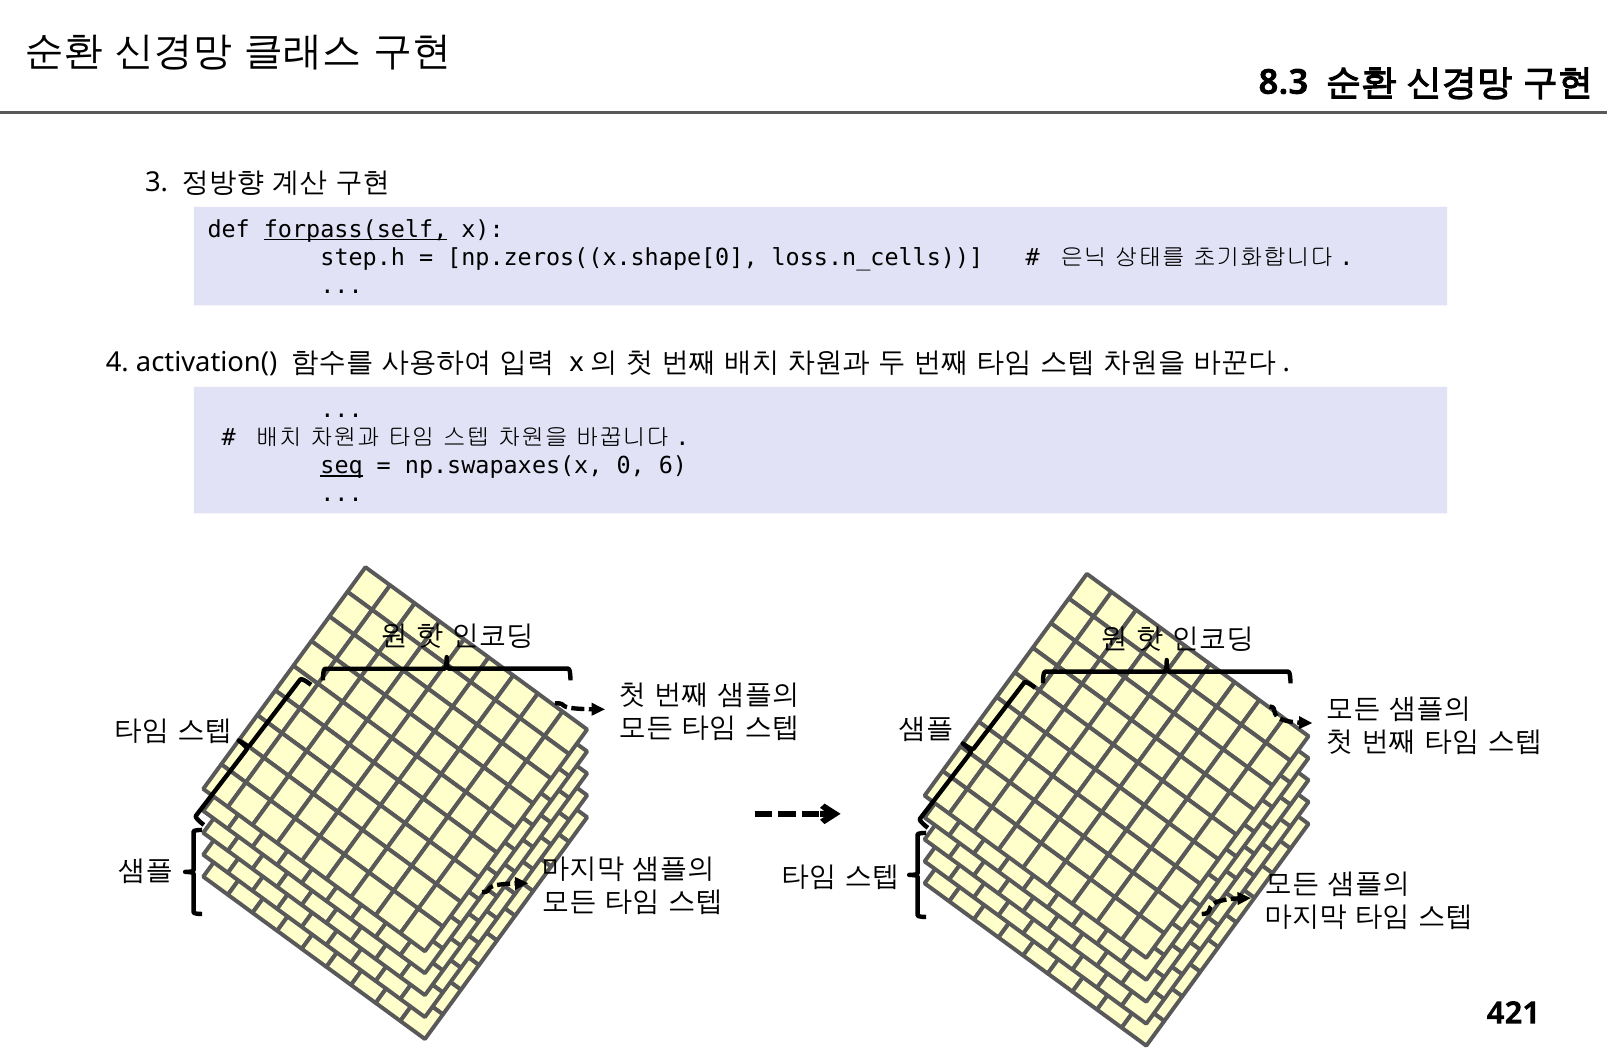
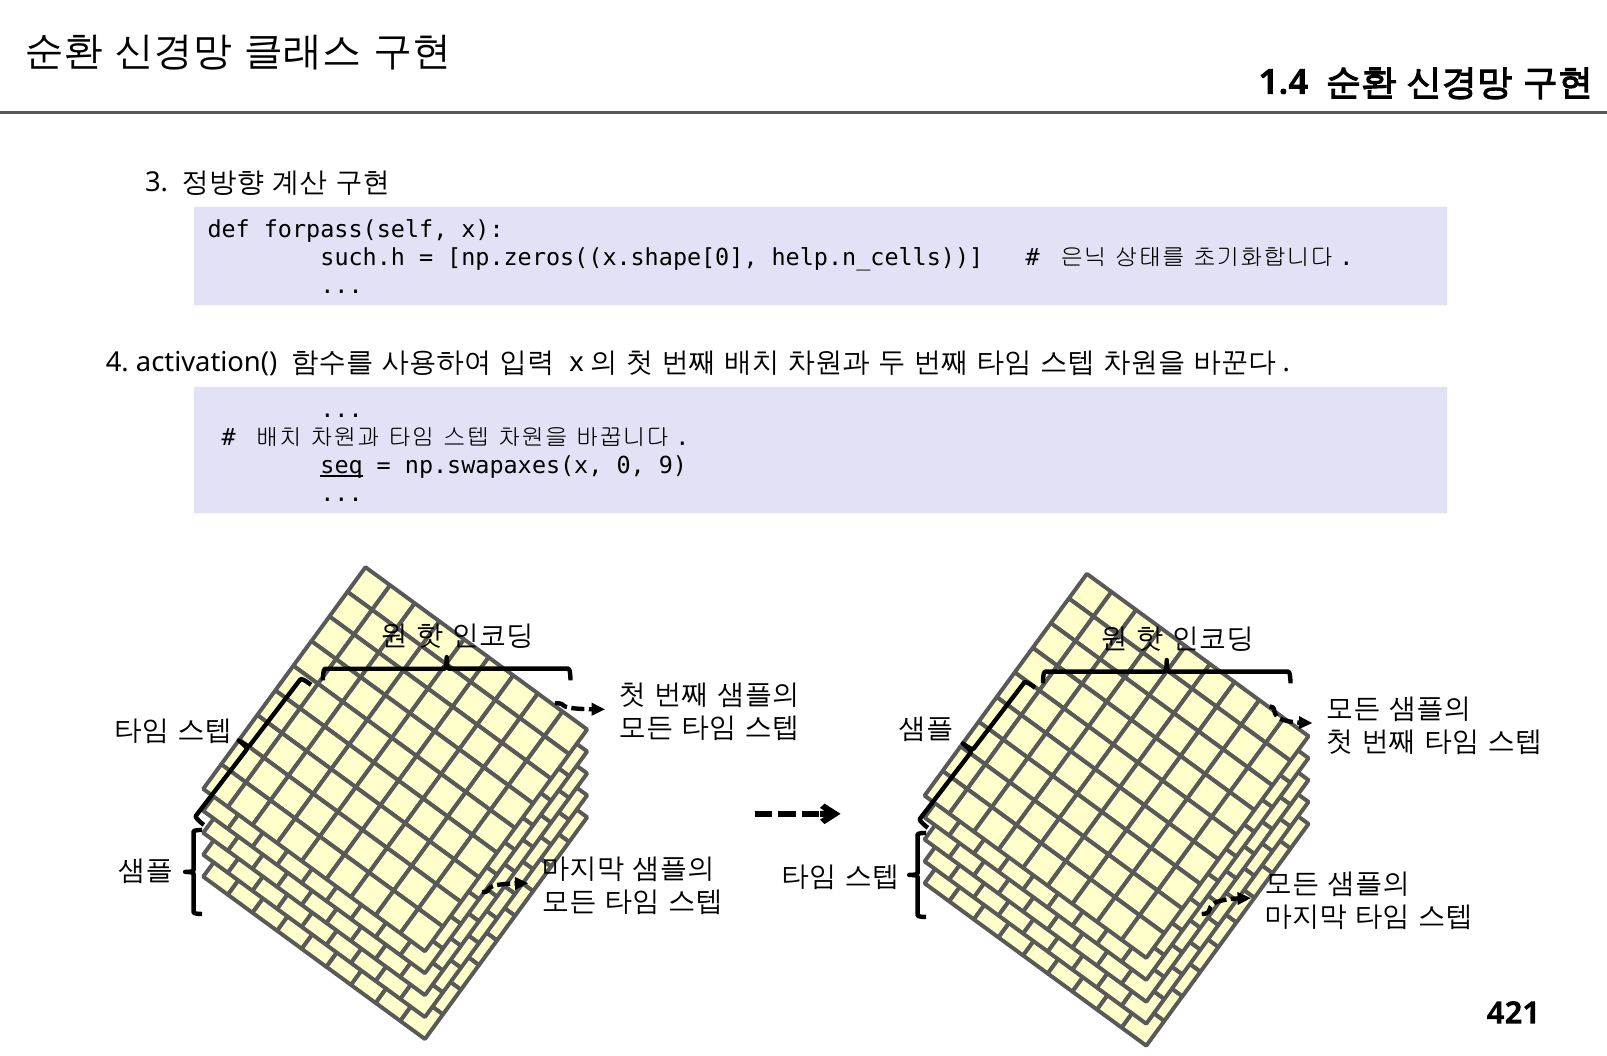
8.3: 8.3 -> 1.4
forpass(self underline: present -> none
step.h: step.h -> such.h
loss.n_cells: loss.n_cells -> help.n_cells
6: 6 -> 9
